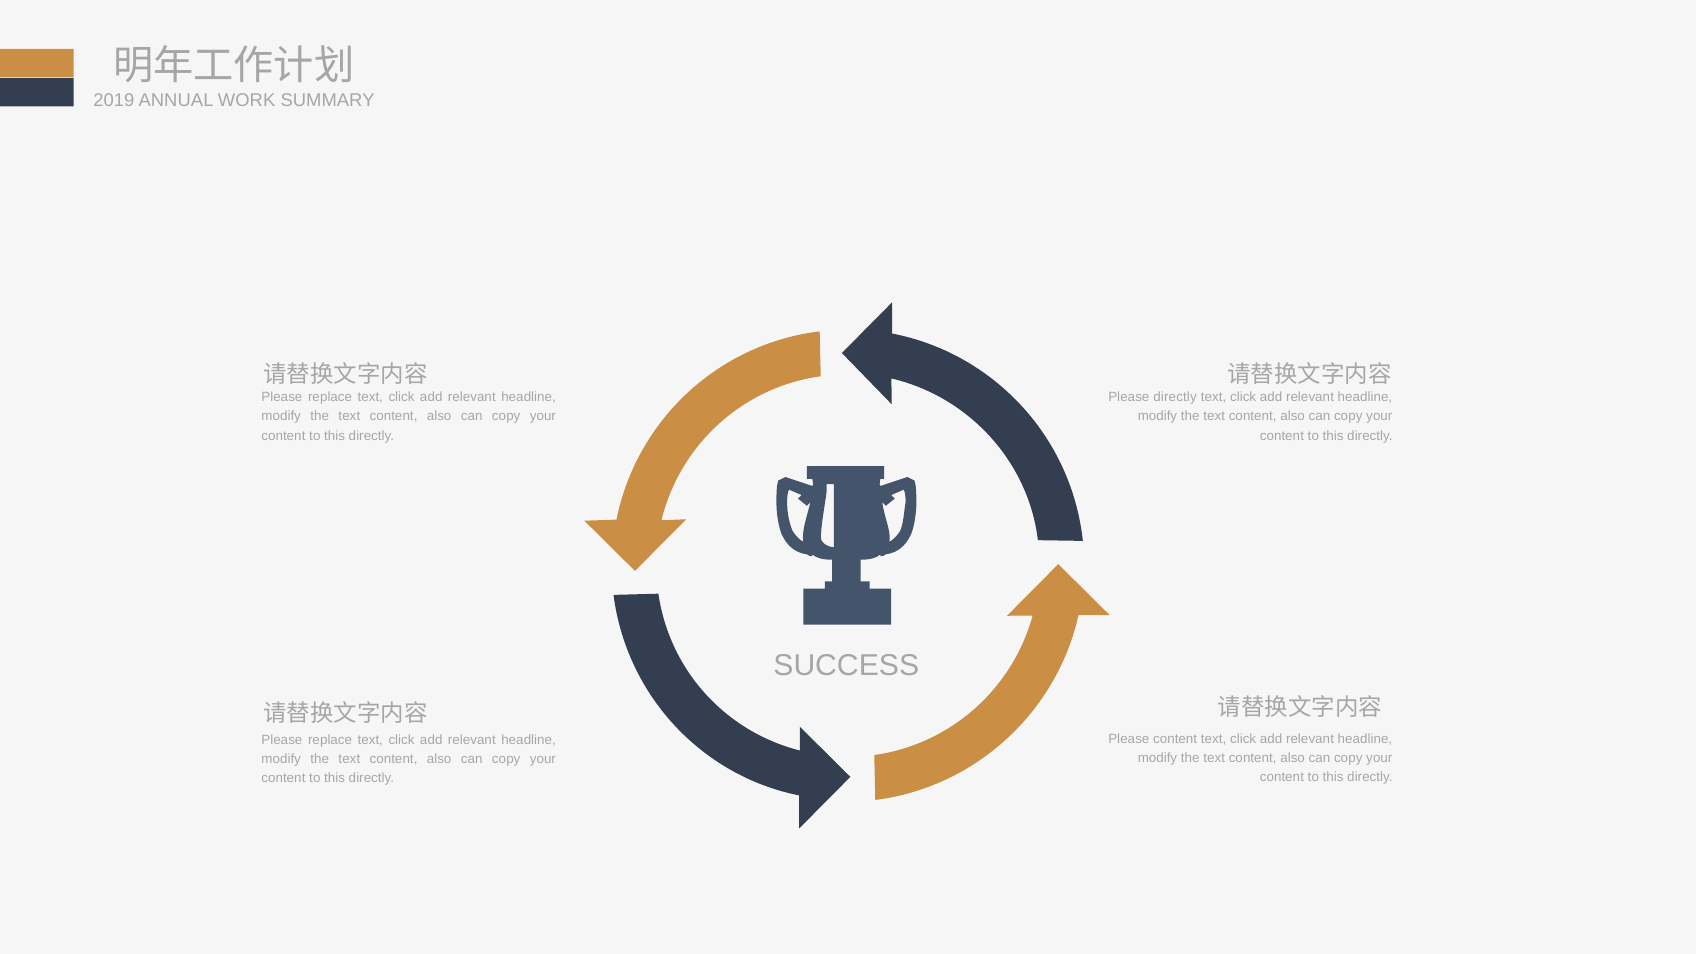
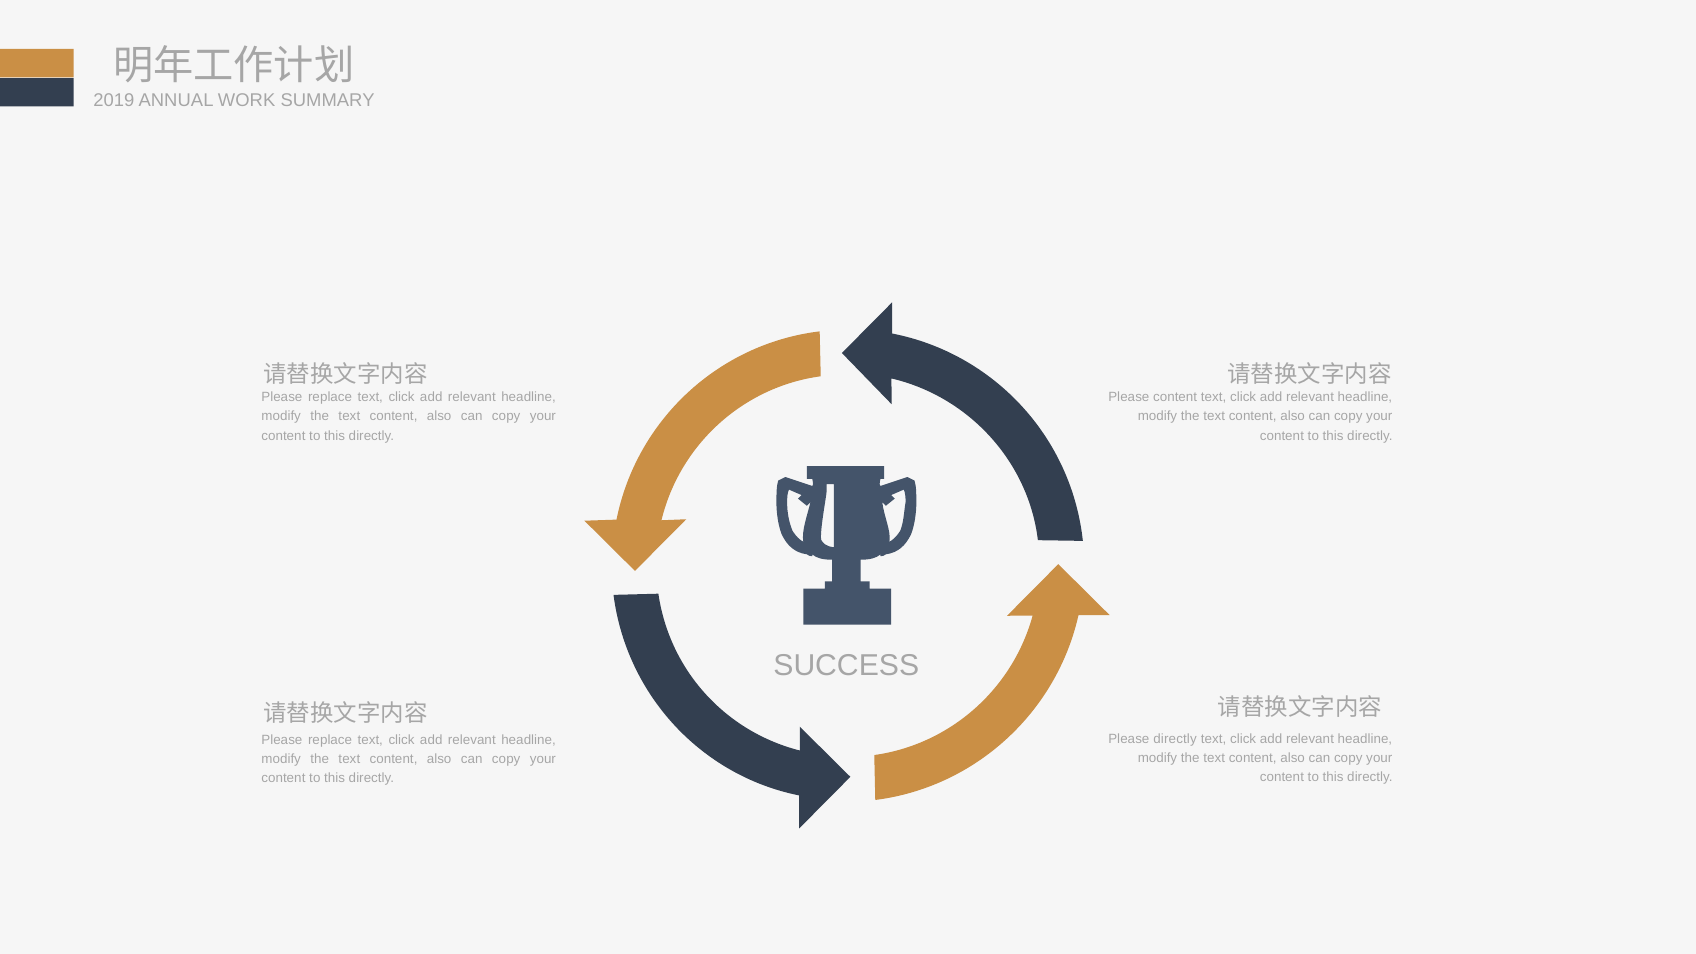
Please directly: directly -> content
Please content: content -> directly
